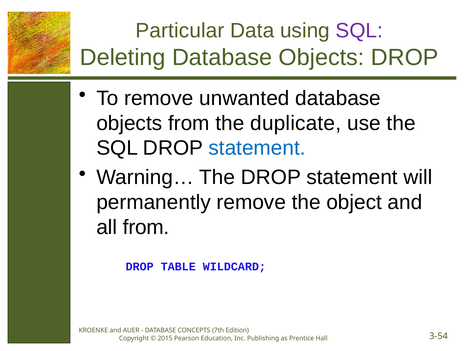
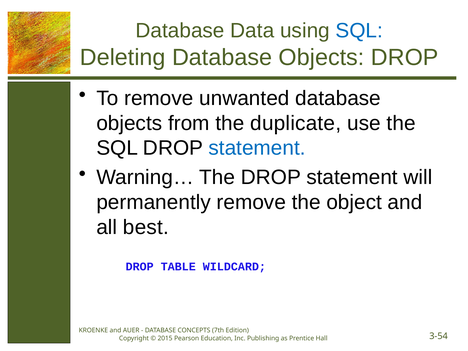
Particular at (180, 31): Particular -> Database
SQL at (359, 31) colour: purple -> blue
all from: from -> best
